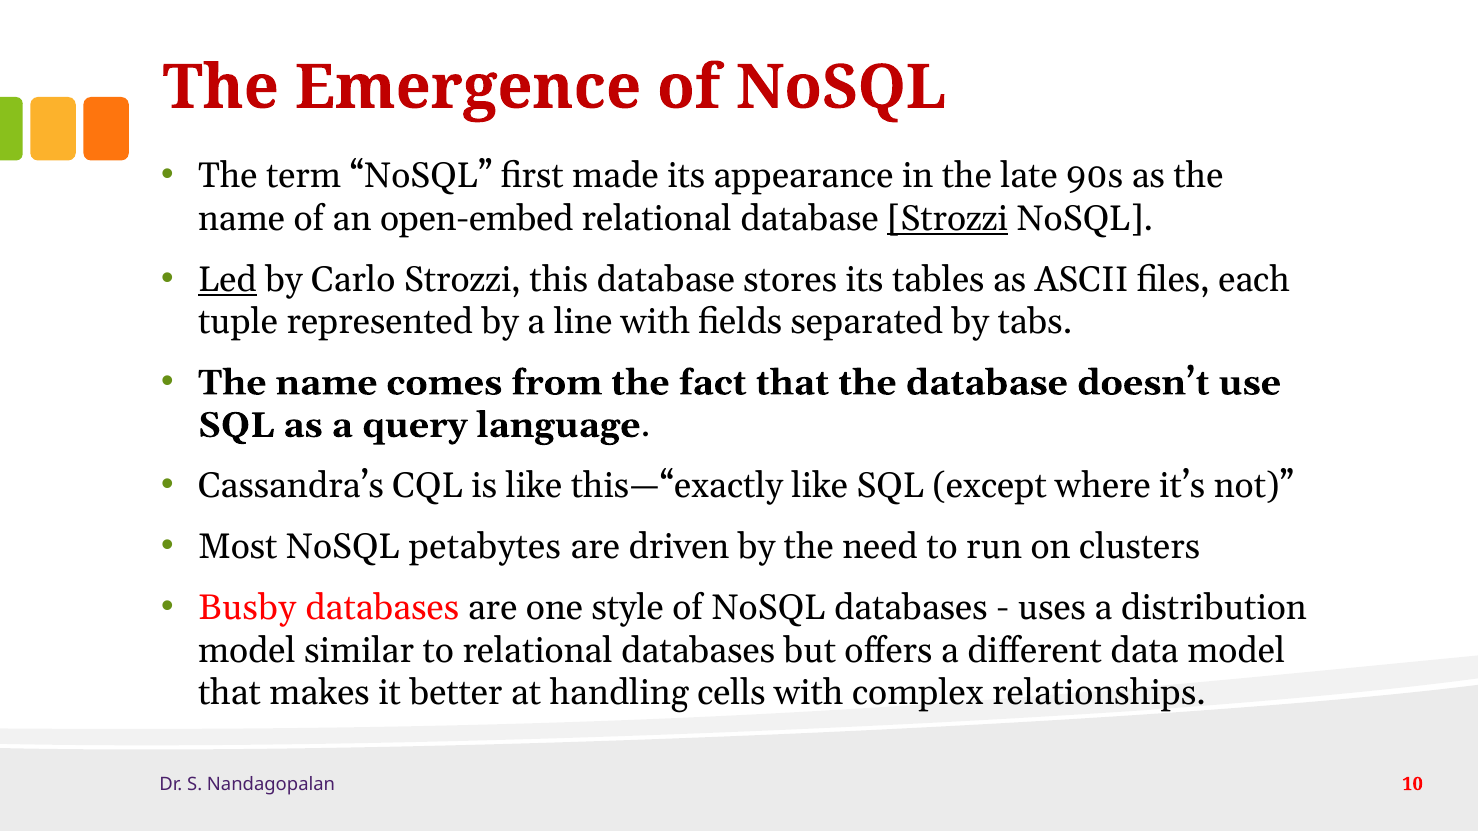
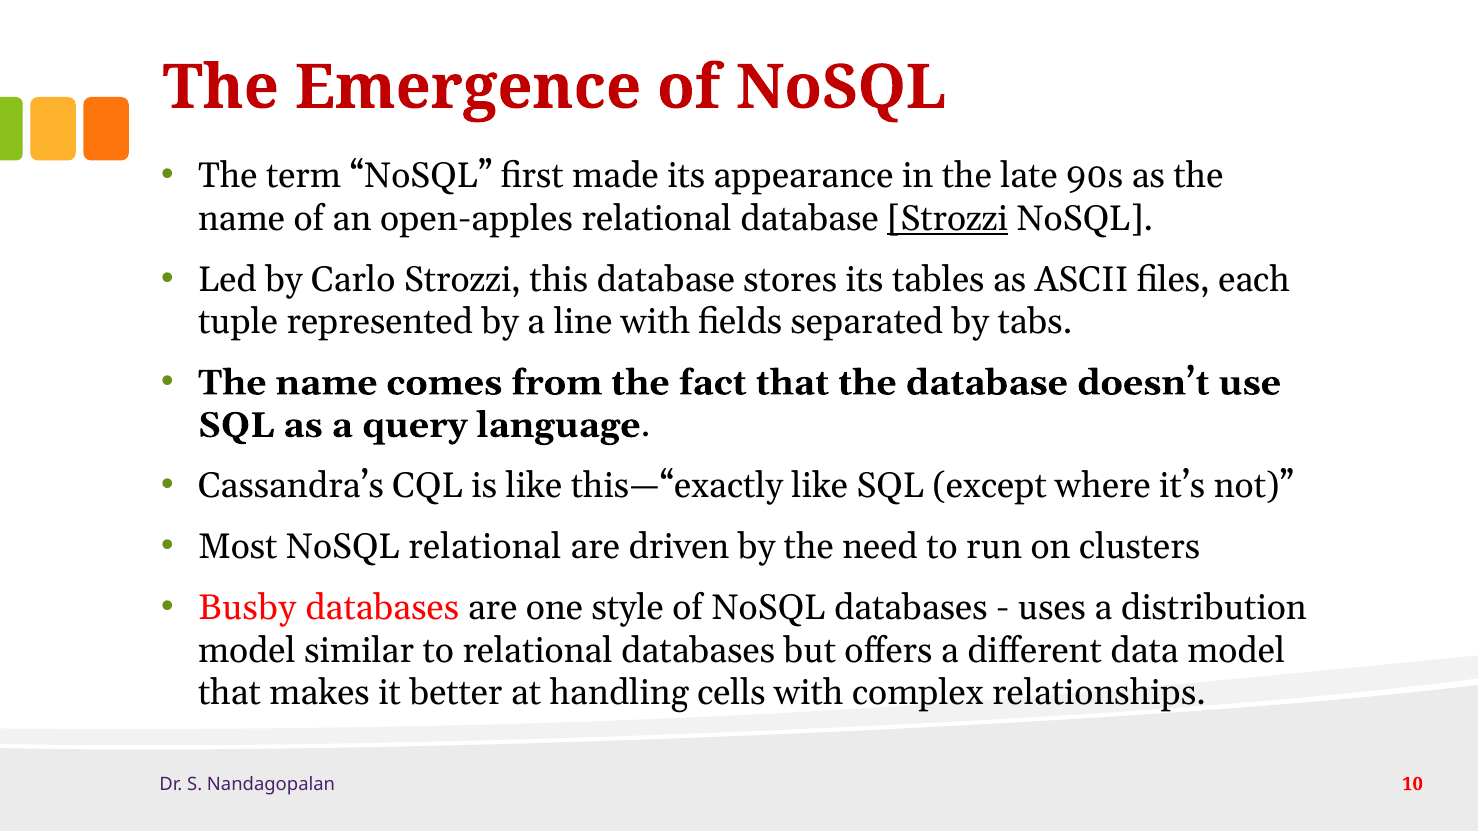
open-embed: open-embed -> open-apples
Led underline: present -> none
NoSQL petabytes: petabytes -> relational
